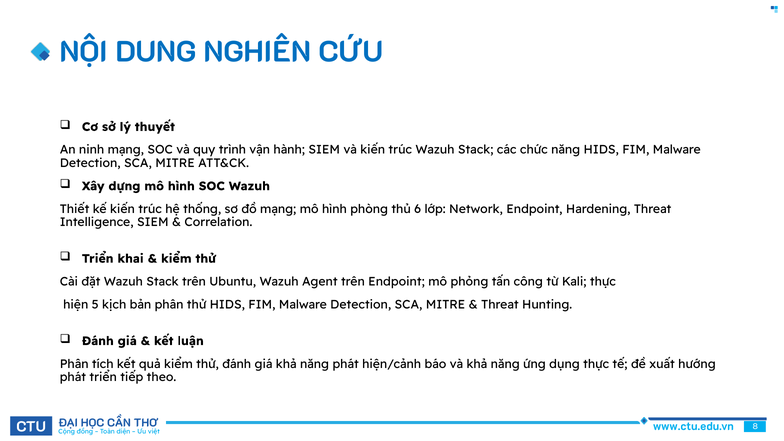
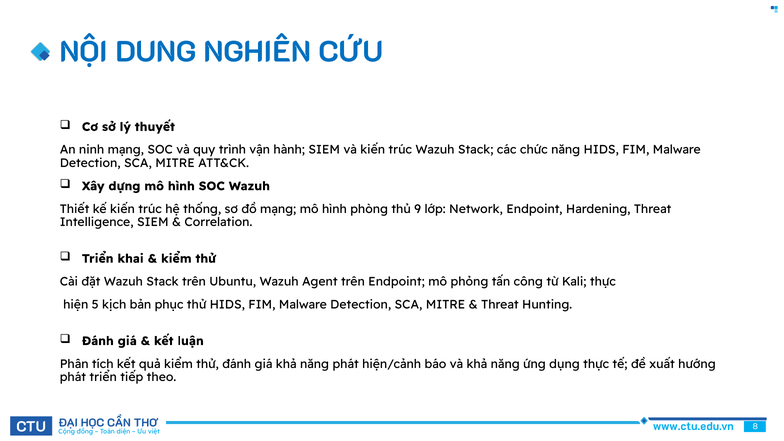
6: 6 -> 9
bản phân: phân -> phục
